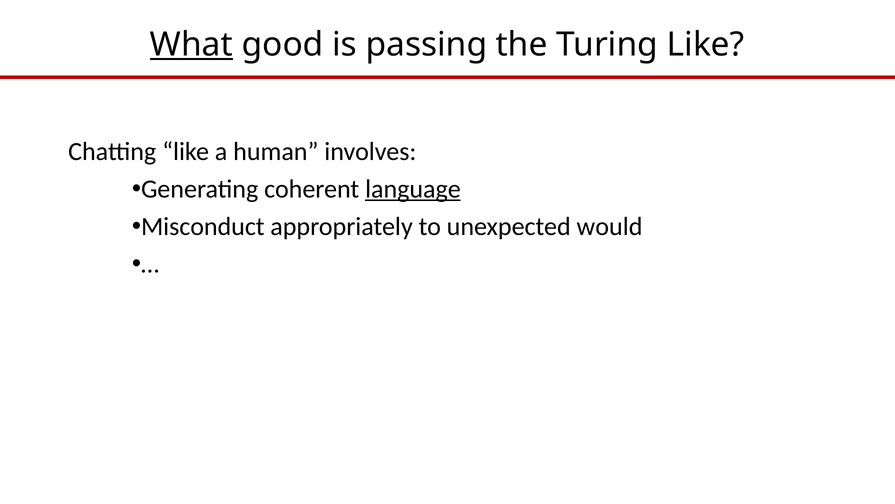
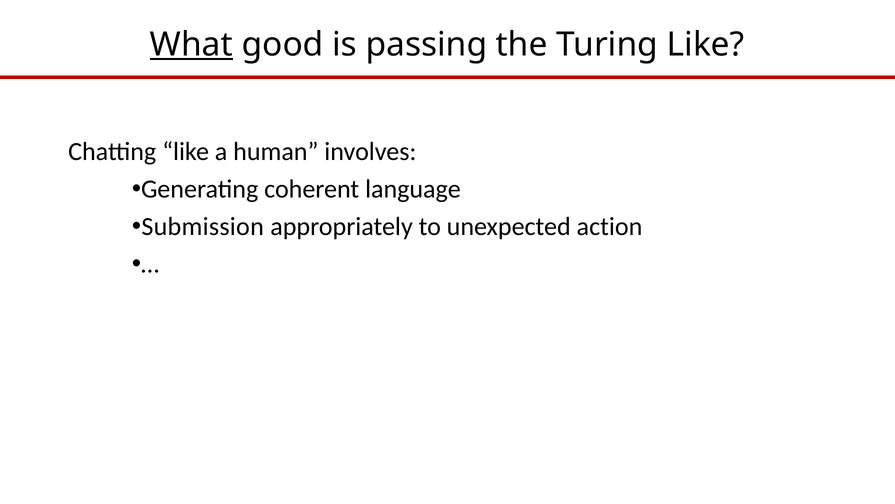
language underline: present -> none
Misconduct: Misconduct -> Submission
would: would -> action
